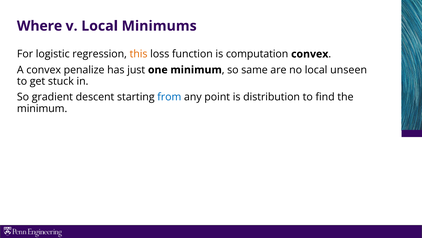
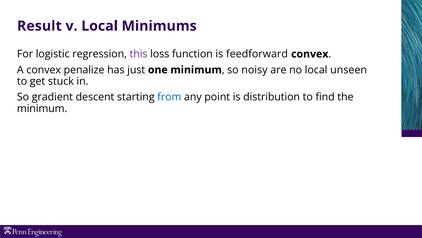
Where: Where -> Result
this colour: orange -> purple
computation: computation -> feedforward
same: same -> noisy
